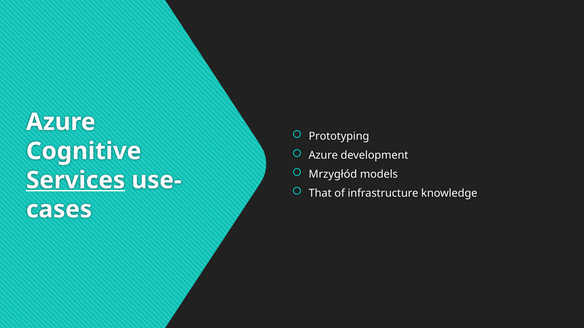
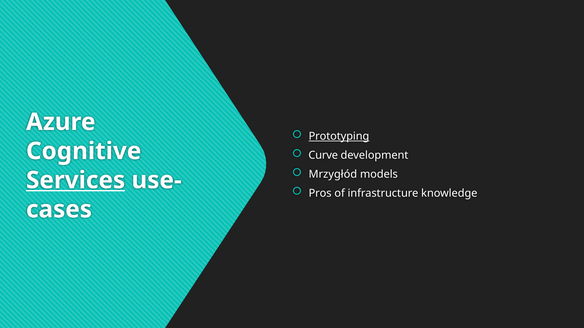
Prototyping underline: none -> present
Azure at (323, 155): Azure -> Curve
That: That -> Pros
